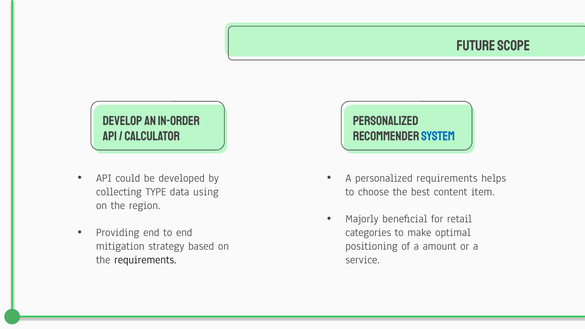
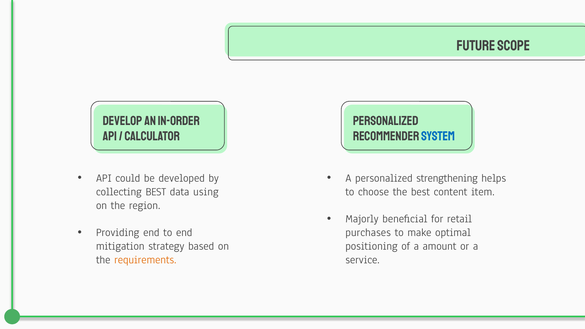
personalized requirements: requirements -> strengthening
collecting TYPE: TYPE -> BEST
categories: categories -> purchases
requirements at (145, 260) colour: black -> orange
